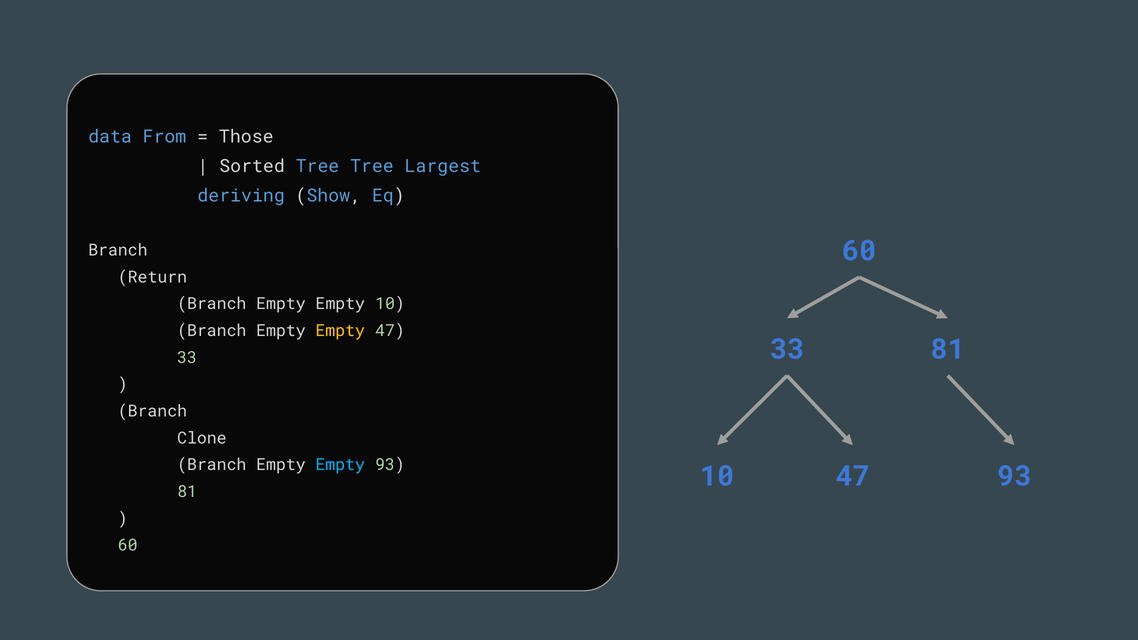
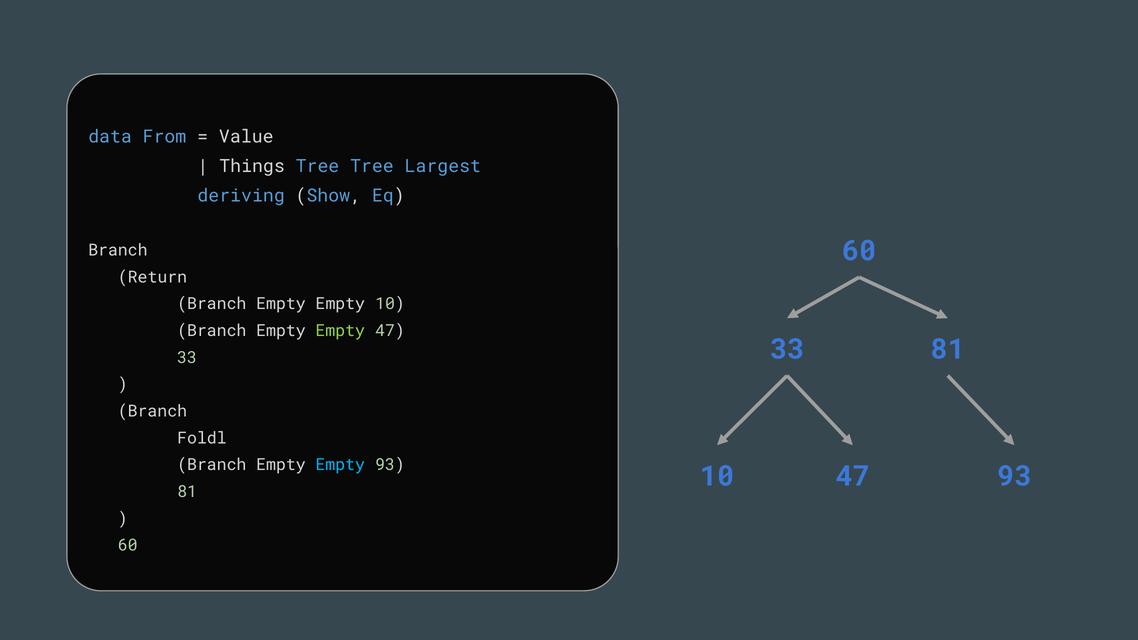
Those: Those -> Value
Sorted: Sorted -> Things
Empty at (340, 331) colour: yellow -> light green
Clone: Clone -> Foldl
